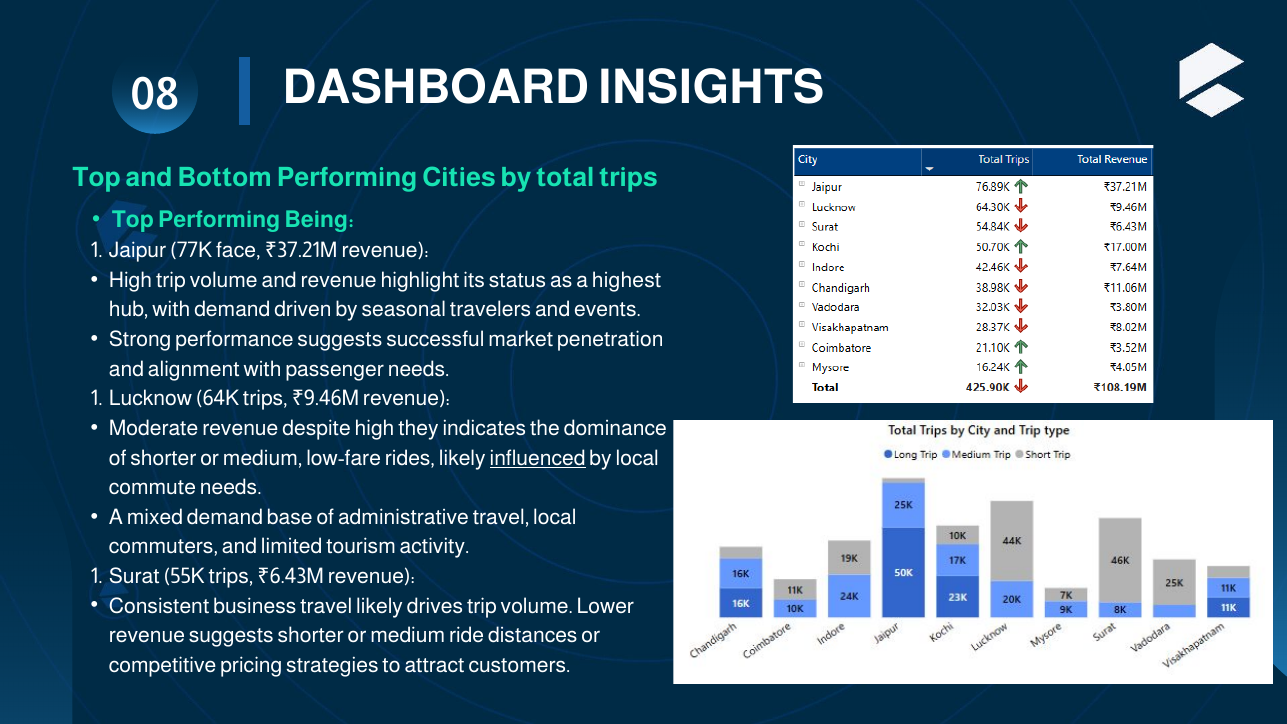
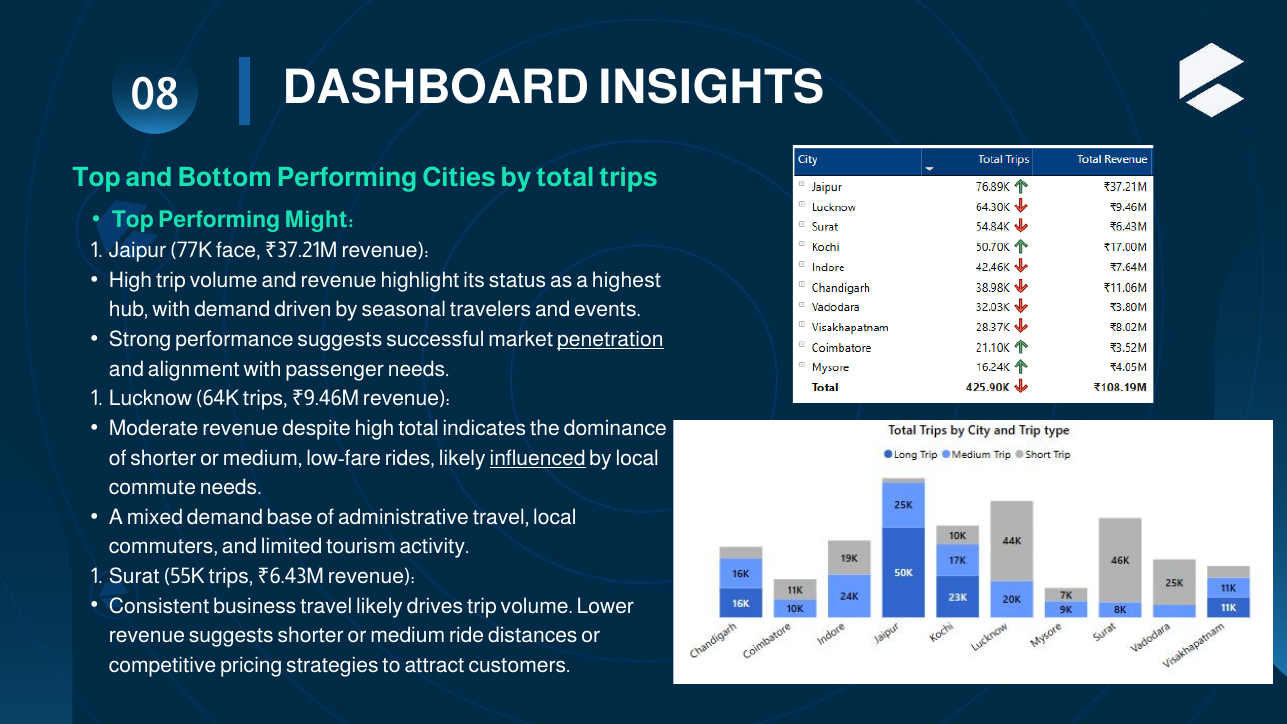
Being: Being -> Might
penetration underline: none -> present
high they: they -> total
